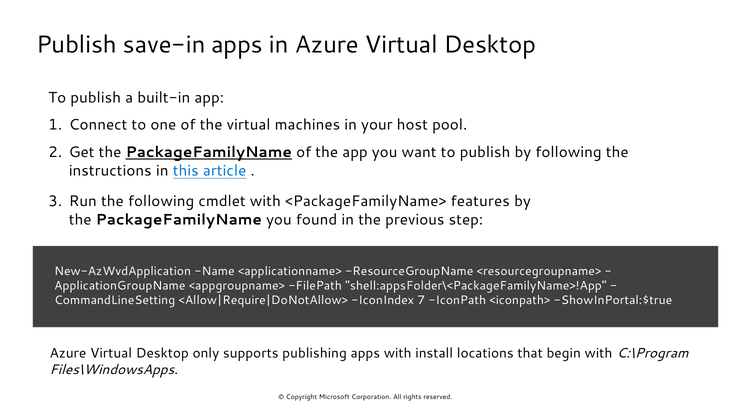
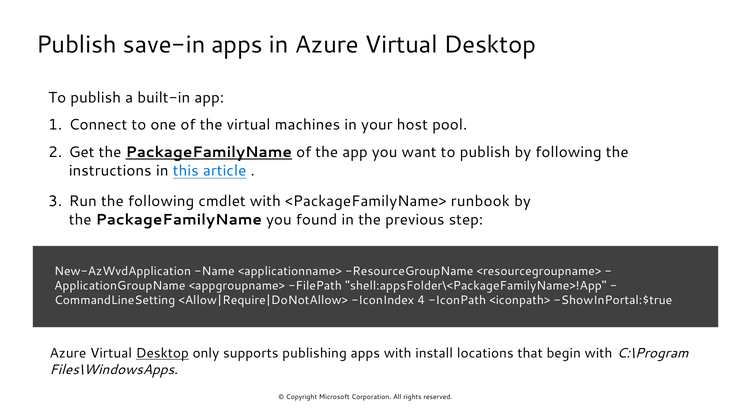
features: features -> runbook
7: 7 -> 4
Desktop at (162, 353) underline: none -> present
